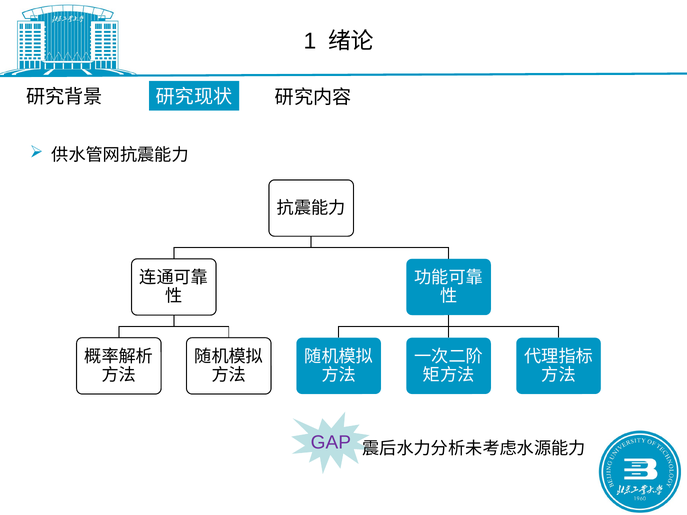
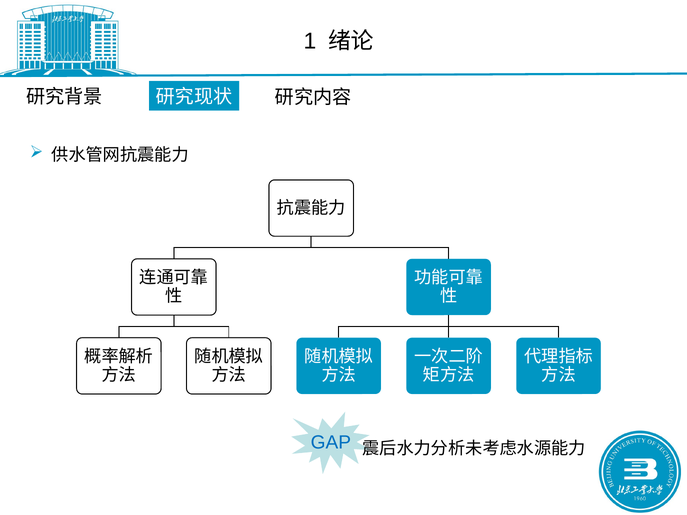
GAP colour: purple -> blue
